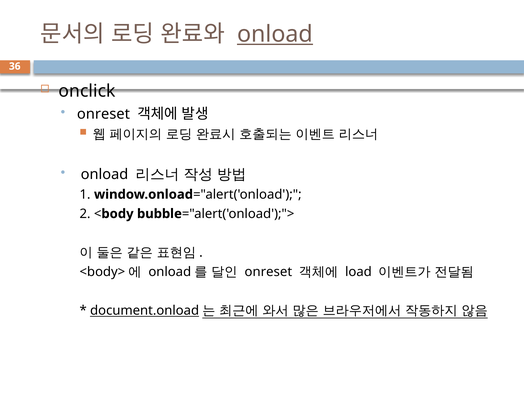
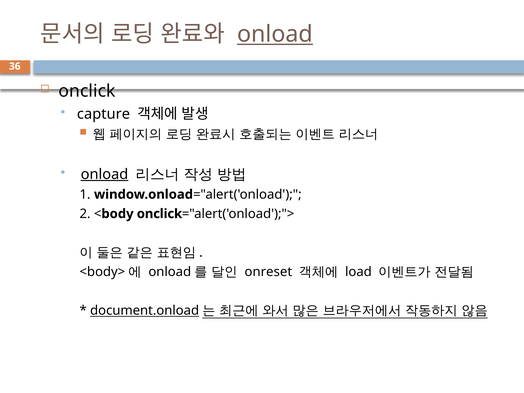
onreset at (103, 114): onreset -> capture
onload at (104, 174) underline: none -> present
bubble at (159, 214): bubble -> onclick
